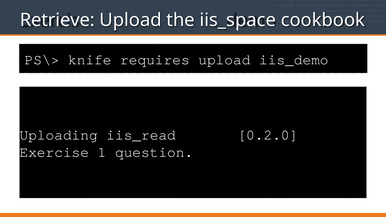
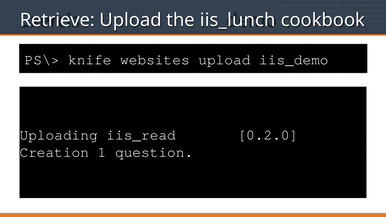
iis_space: iis_space -> iis_lunch
requires: requires -> websites
Exercise: Exercise -> Creation
